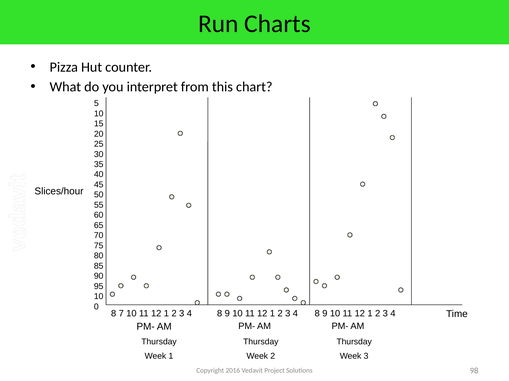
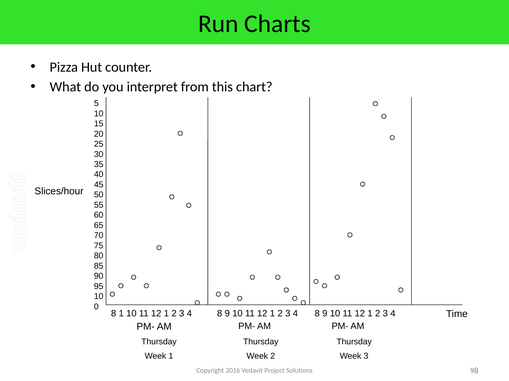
8 7: 7 -> 1
